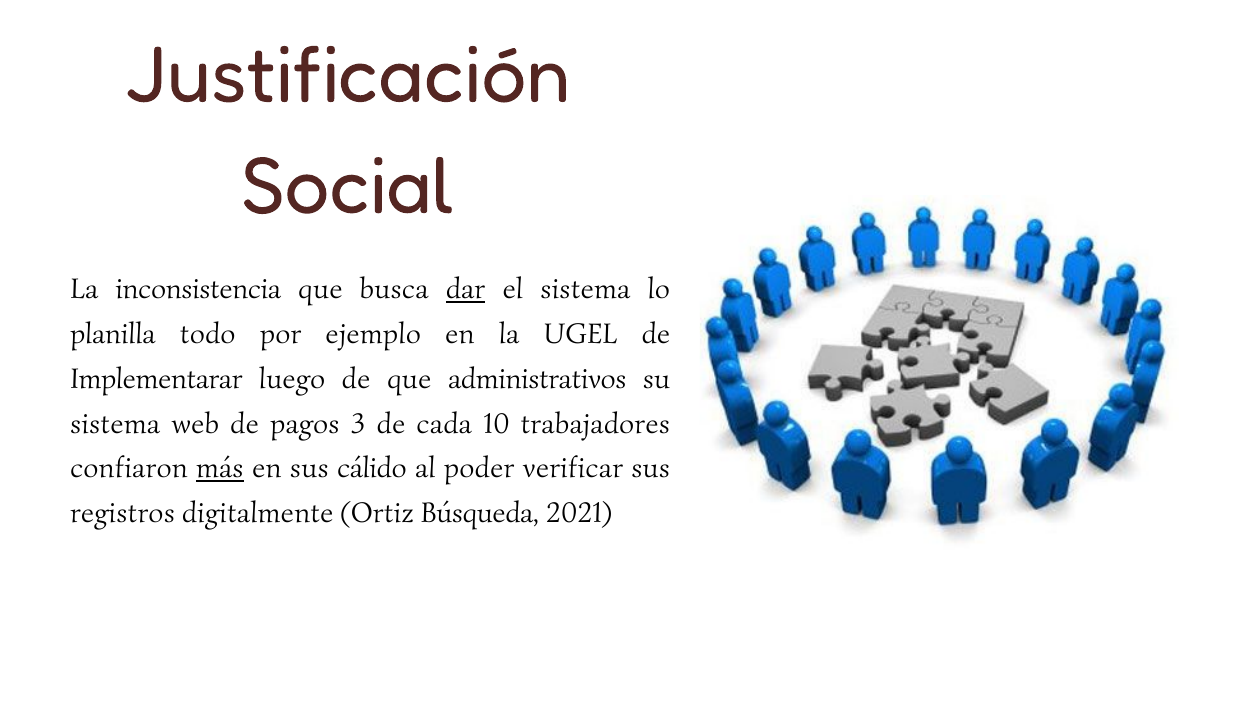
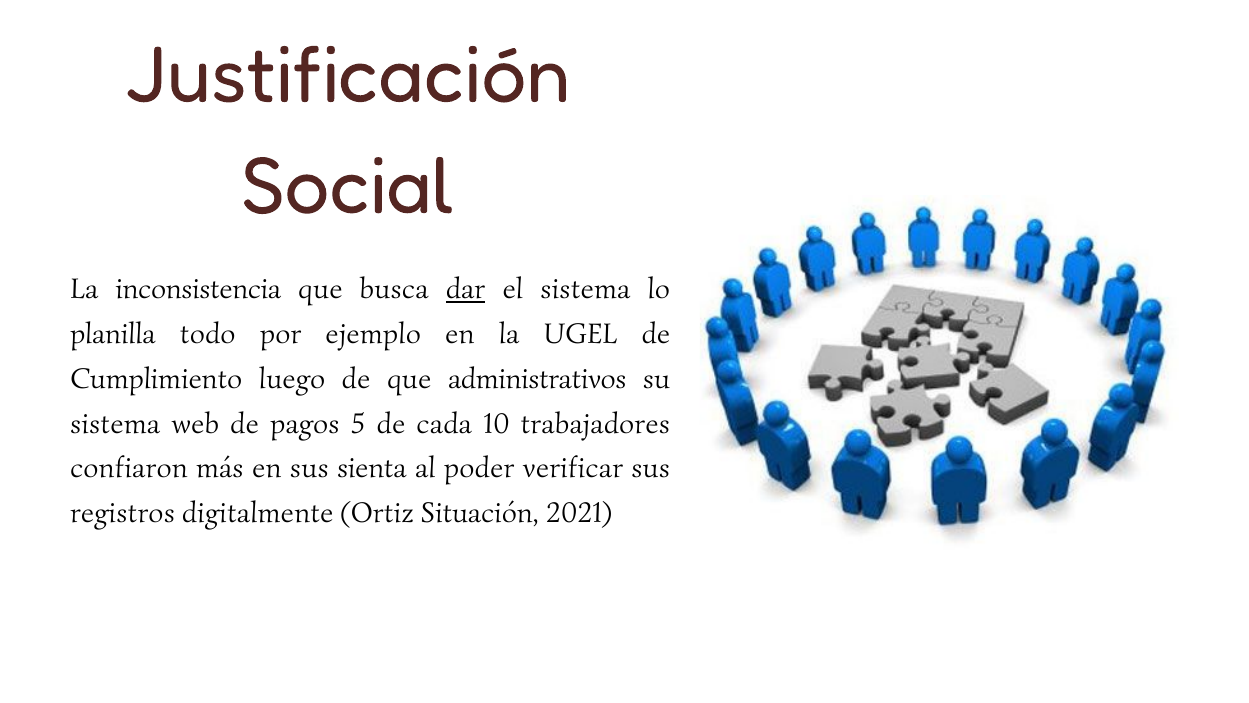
Implementarar: Implementarar -> Cumplimiento
3: 3 -> 5
más underline: present -> none
cálido: cálido -> sienta
Búsqueda: Búsqueda -> Situación
